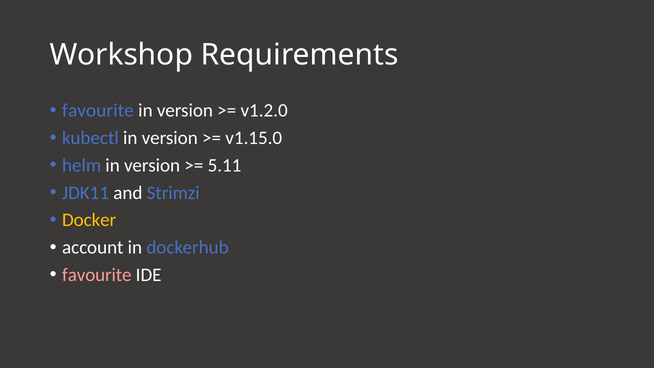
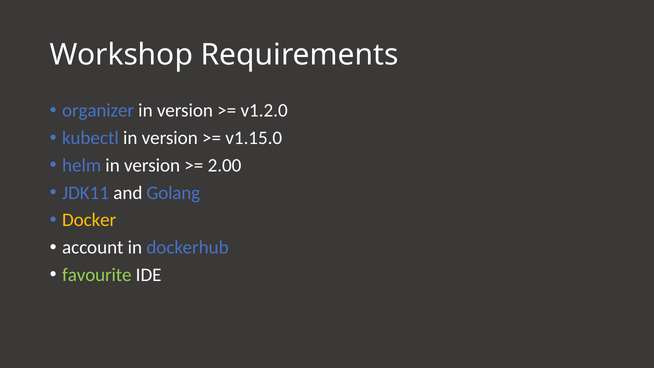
favourite at (98, 111): favourite -> organizer
5.11: 5.11 -> 2.00
Strimzi: Strimzi -> Golang
favourite at (97, 275) colour: pink -> light green
